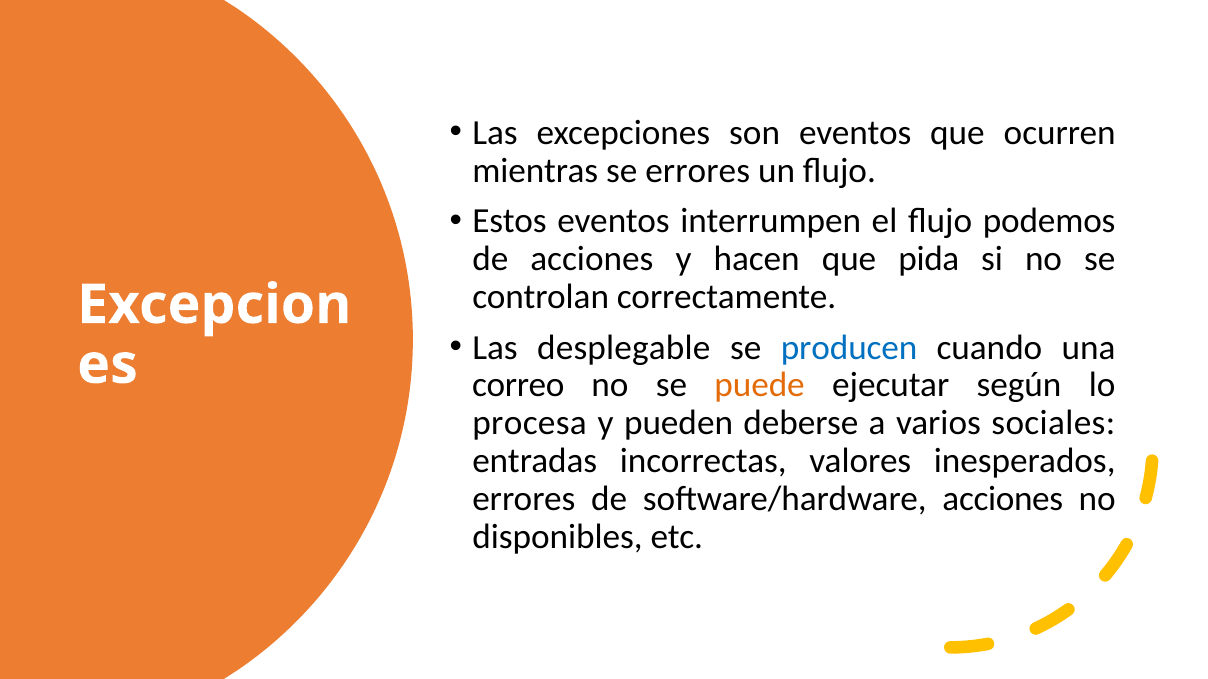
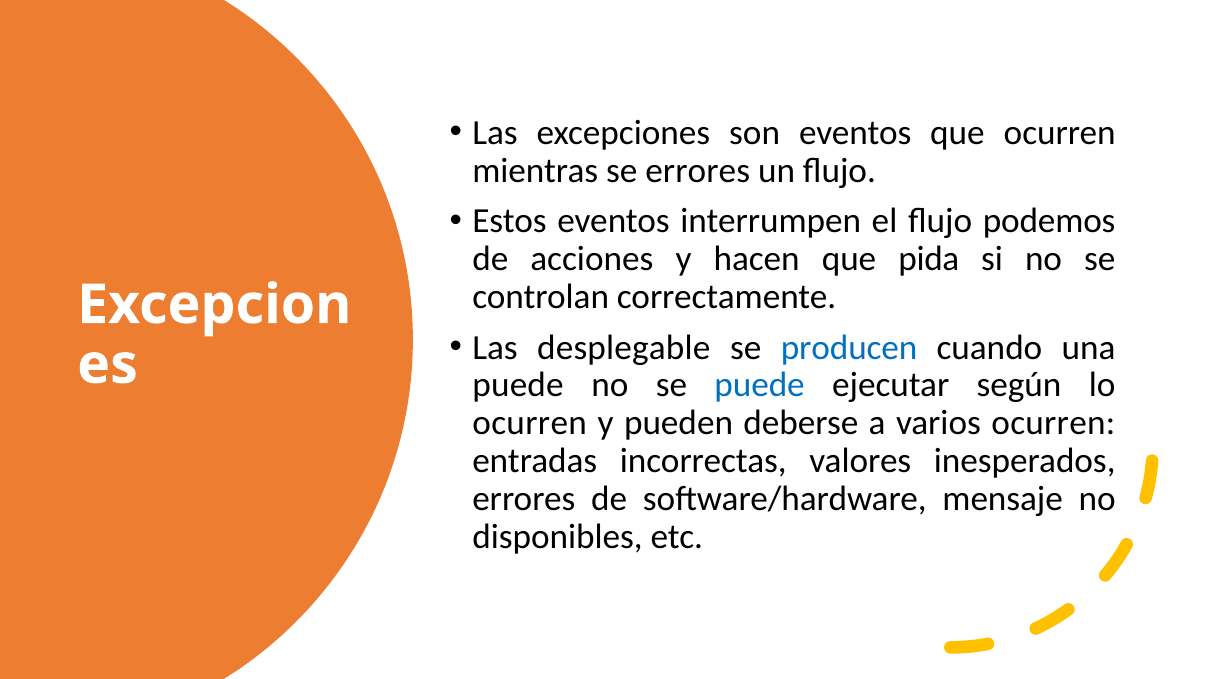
correo at (518, 386): correo -> puede
puede at (760, 386) colour: orange -> blue
procesa at (530, 424): procesa -> ocurren
varios sociales: sociales -> ocurren
software/hardware acciones: acciones -> mensaje
